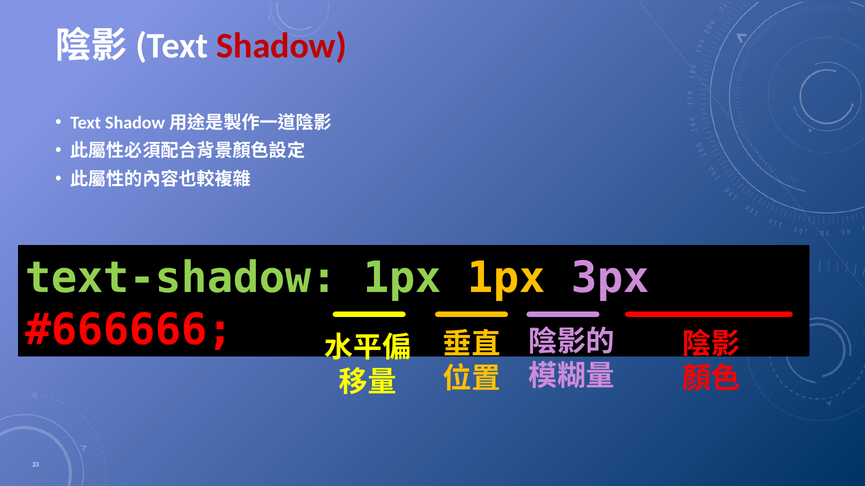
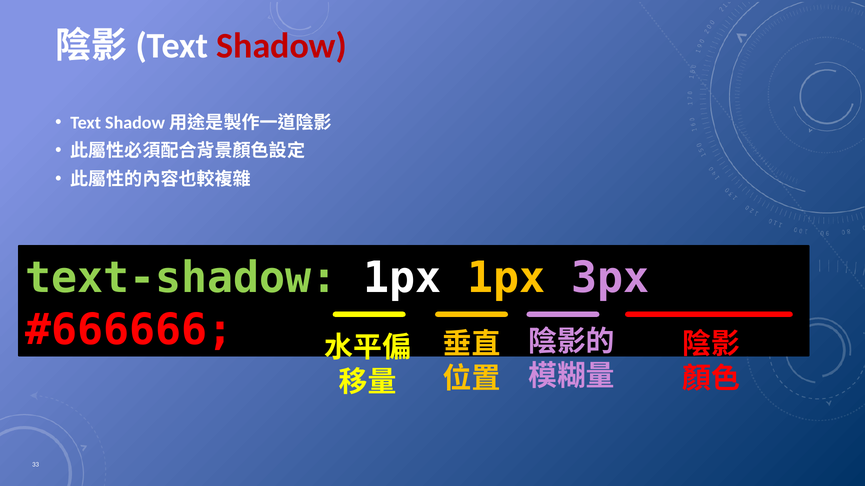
1px at (402, 278) colour: light green -> white
